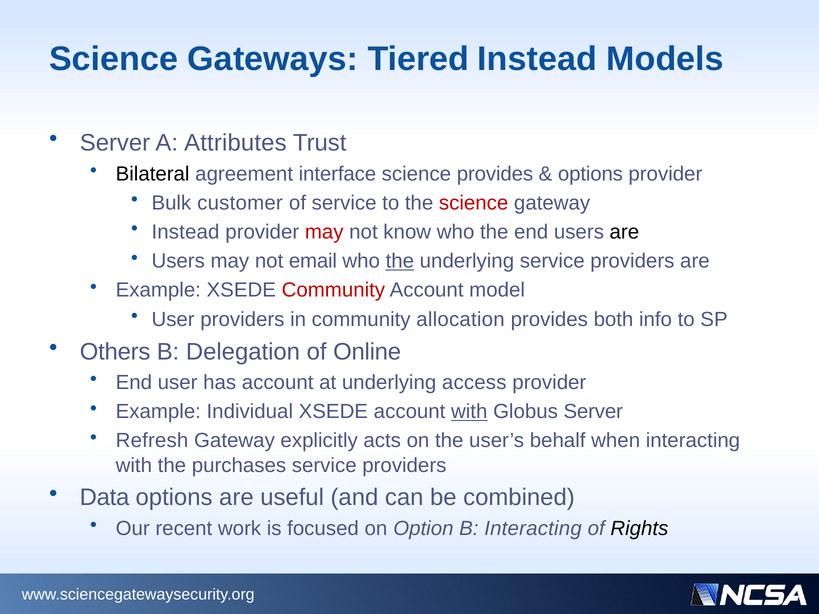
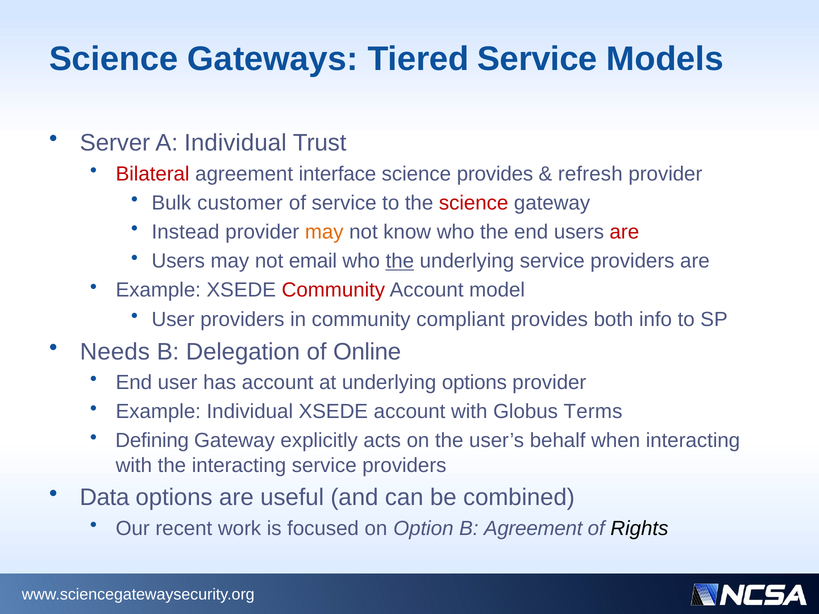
Tiered Instead: Instead -> Service
A Attributes: Attributes -> Individual
Bilateral colour: black -> red
options at (590, 174): options -> refresh
may at (324, 232) colour: red -> orange
are at (624, 232) colour: black -> red
allocation: allocation -> compliant
Others: Others -> Needs
underlying access: access -> options
with at (469, 412) underline: present -> none
Globus Server: Server -> Terms
Refresh: Refresh -> Defining
the purchases: purchases -> interacting
B Interacting: Interacting -> Agreement
